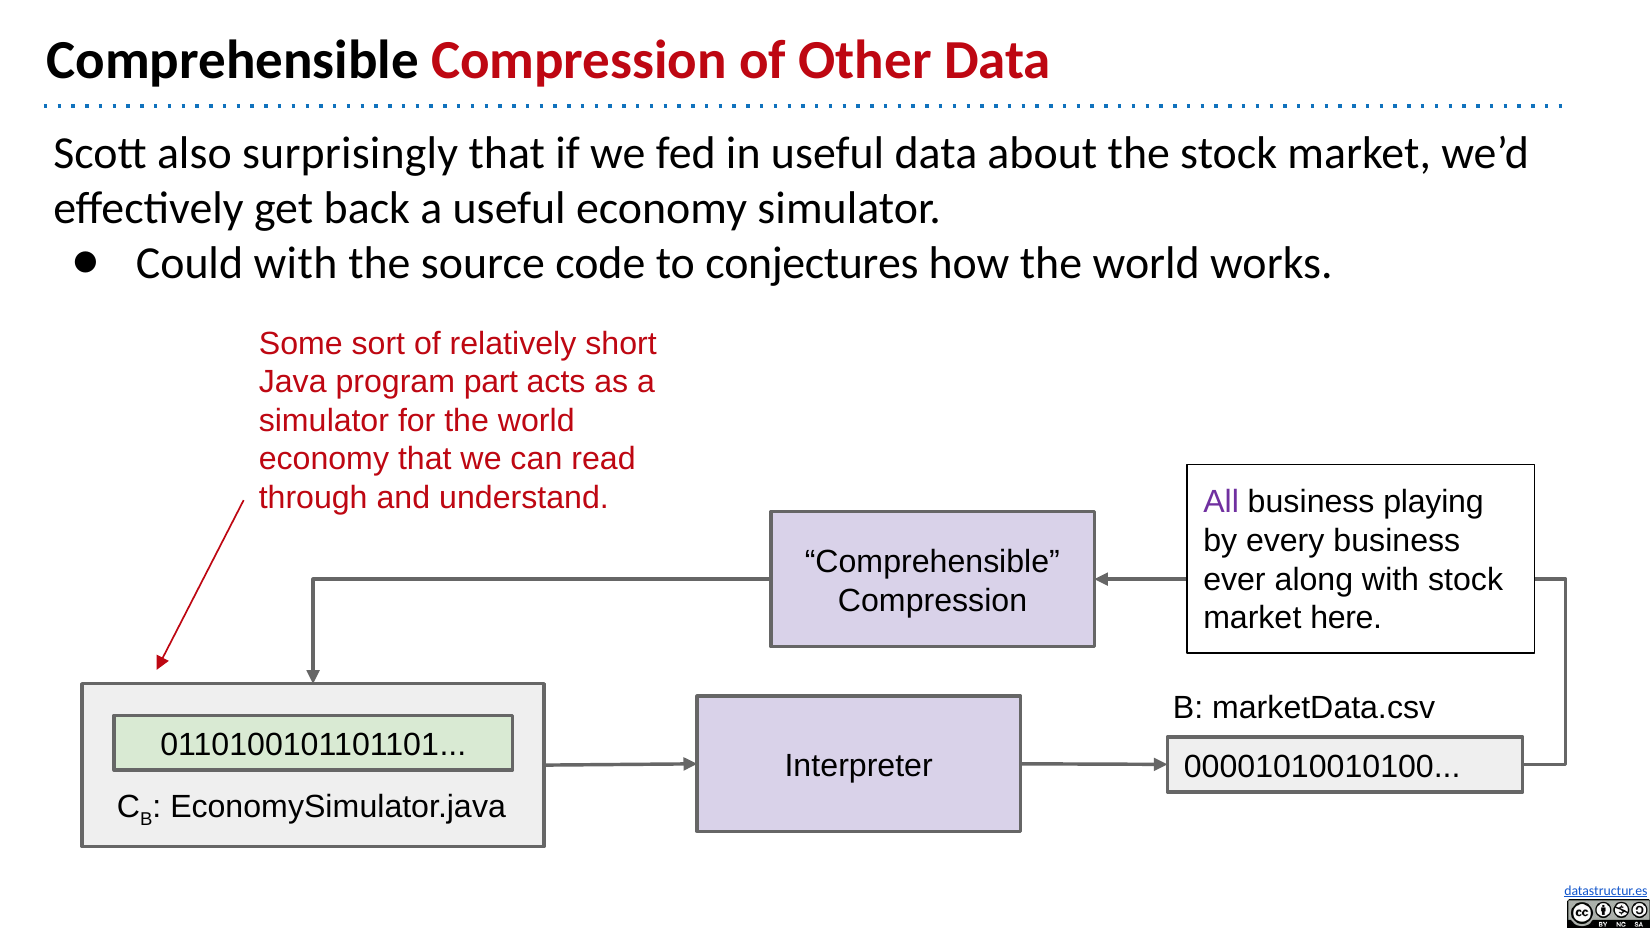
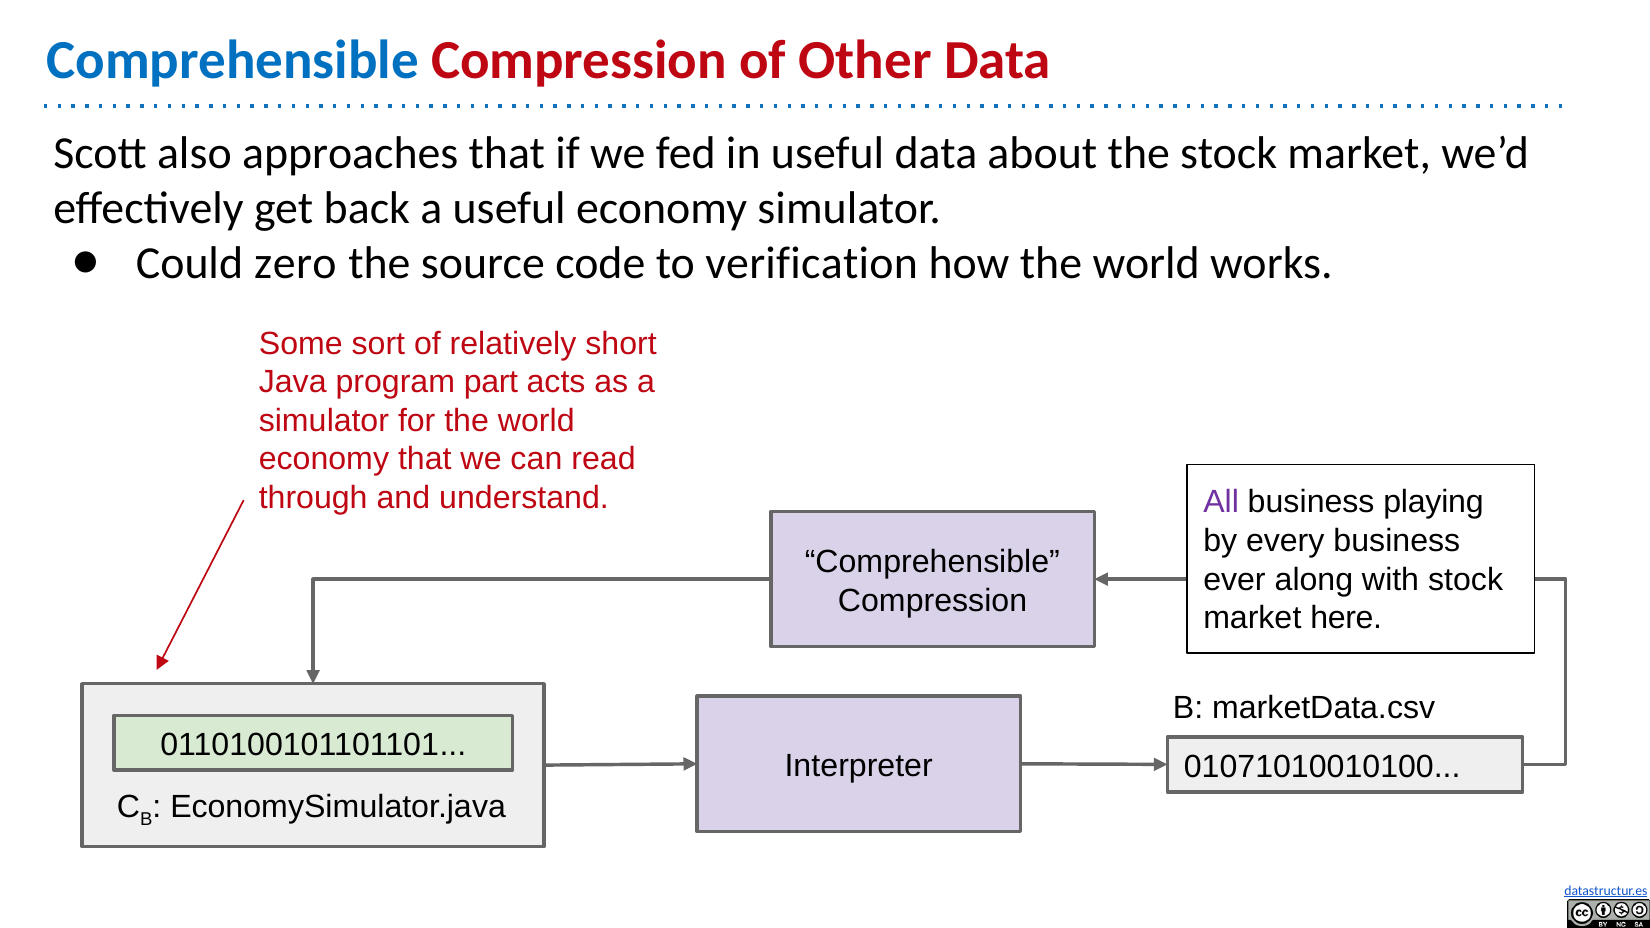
Comprehensible at (233, 60) colour: black -> blue
surprisingly: surprisingly -> approaches
Could with: with -> zero
conjectures: conjectures -> verification
00001010010100: 00001010010100 -> 01071010010100
